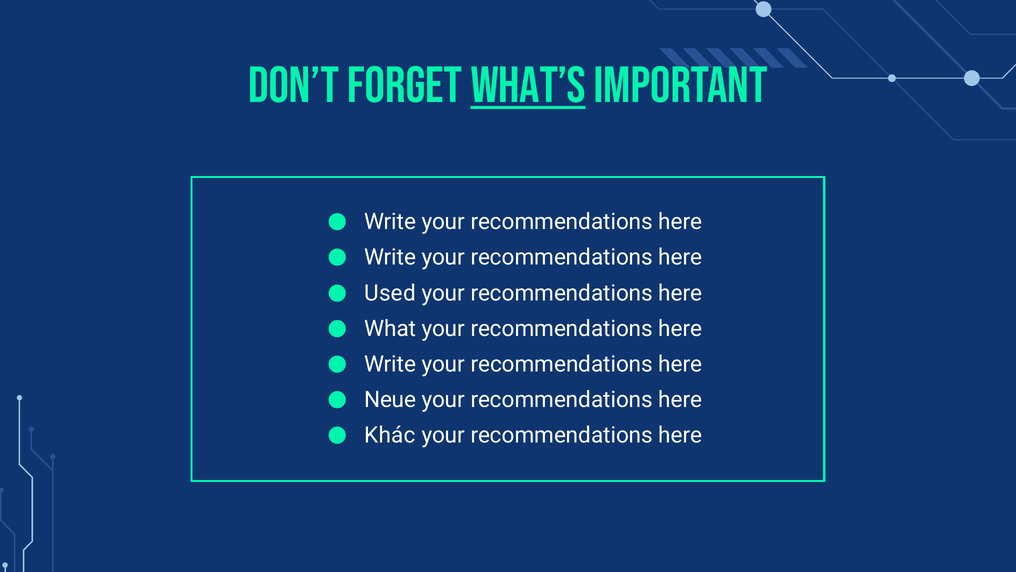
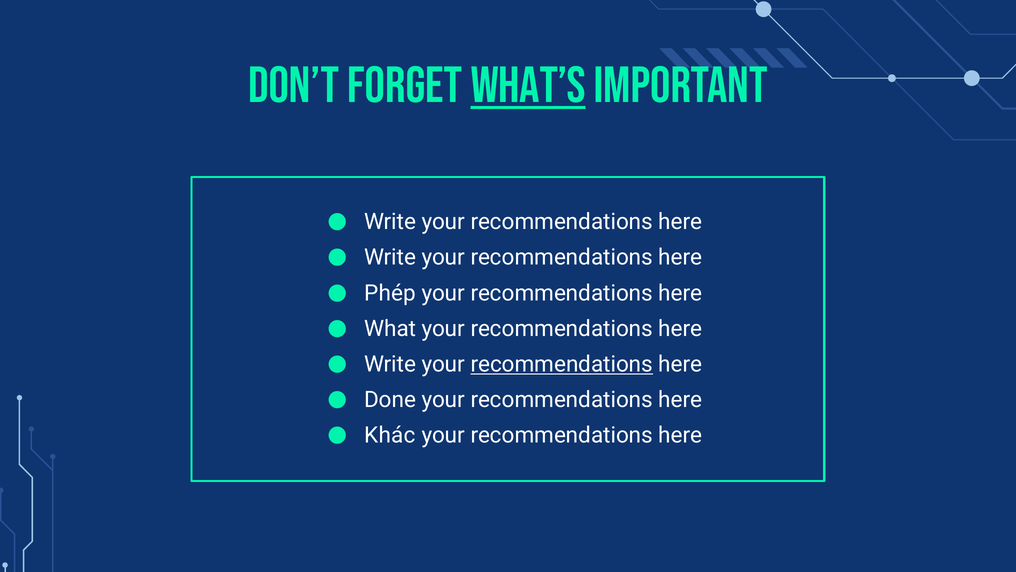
Used: Used -> Phép
recommendations at (562, 364) underline: none -> present
Neue: Neue -> Done
